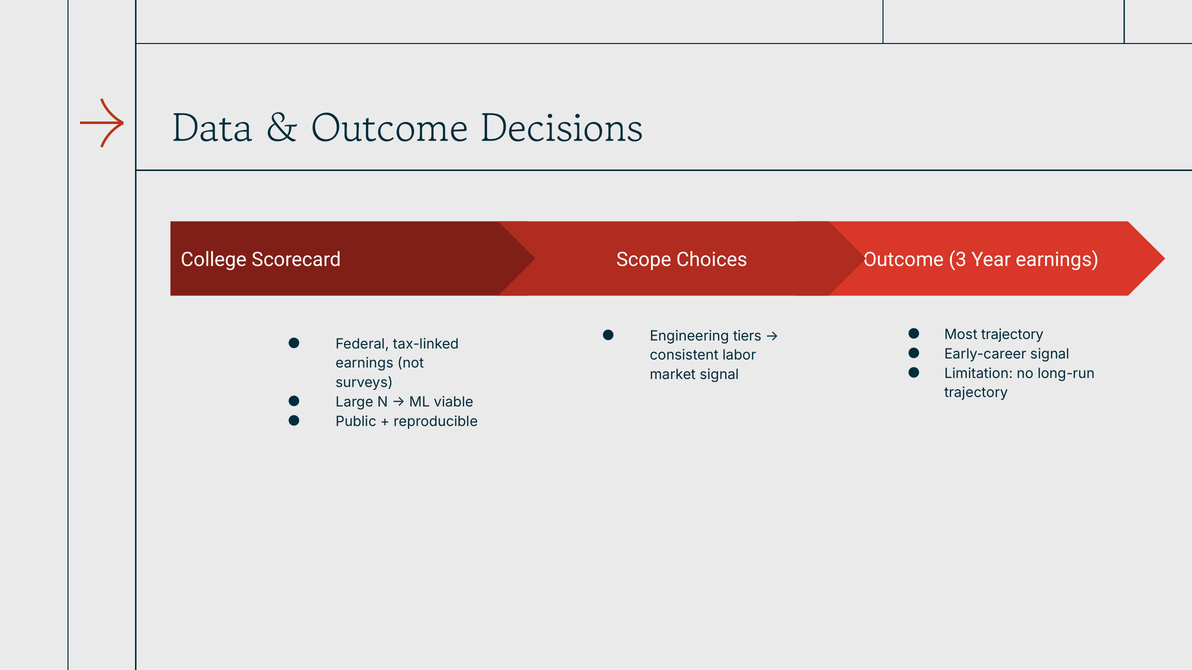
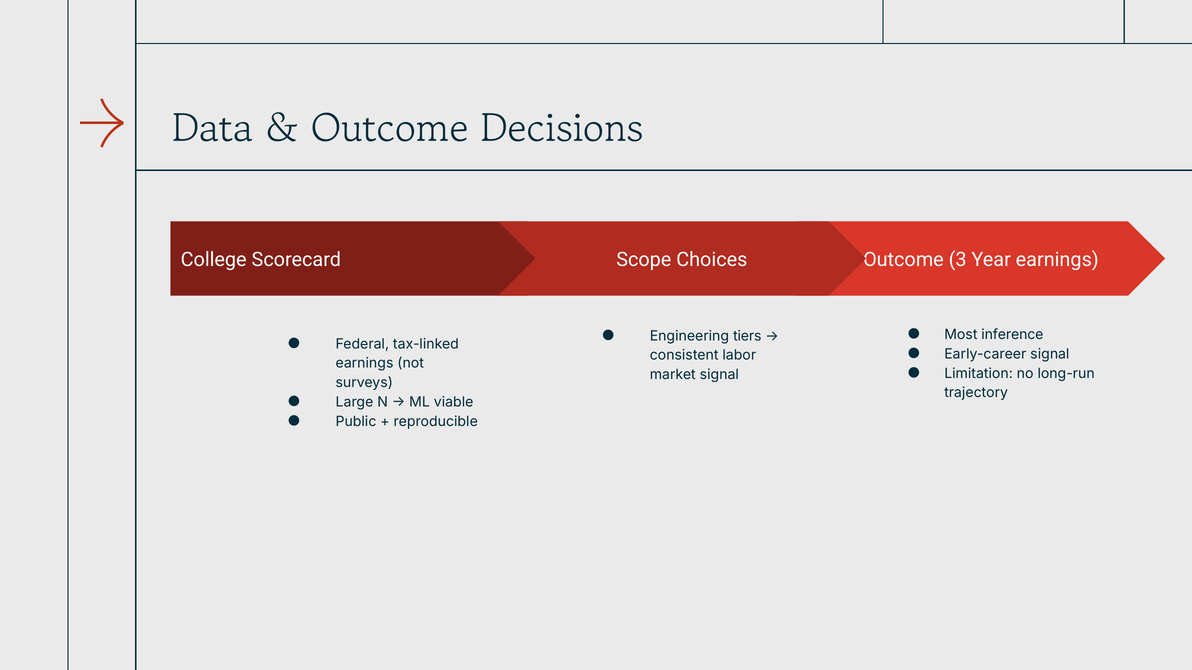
Most trajectory: trajectory -> inference
